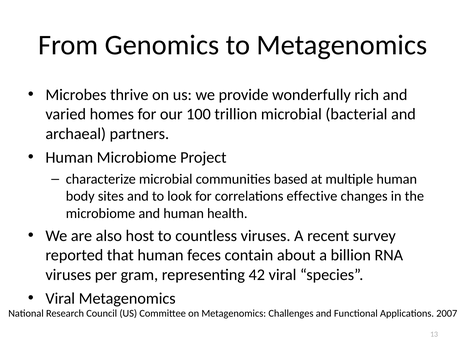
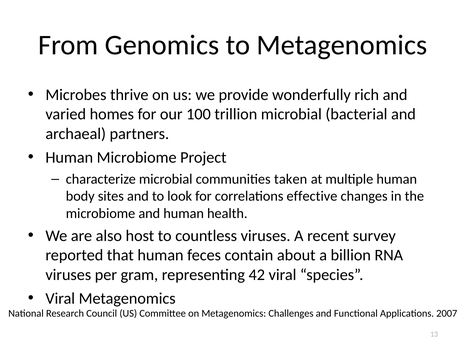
based: based -> taken
